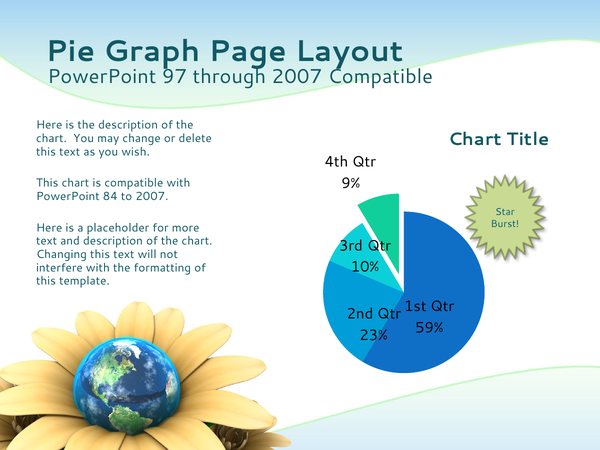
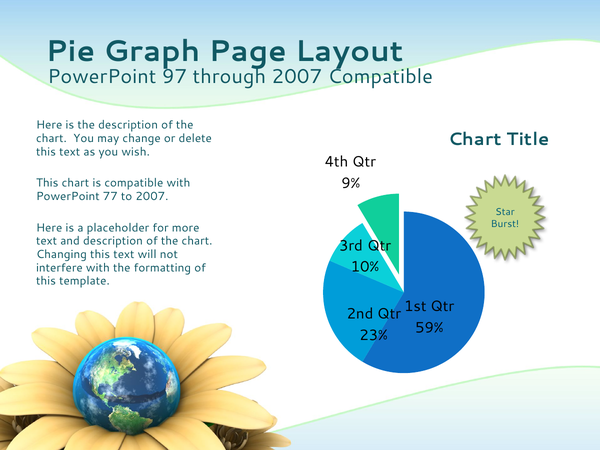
84: 84 -> 77
